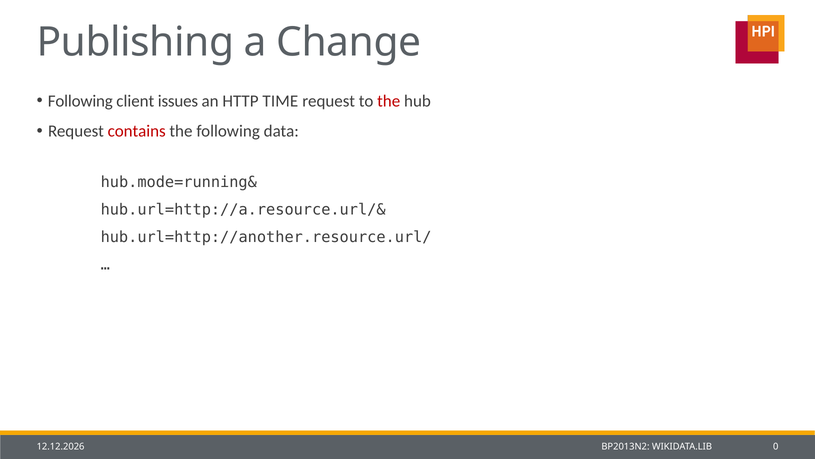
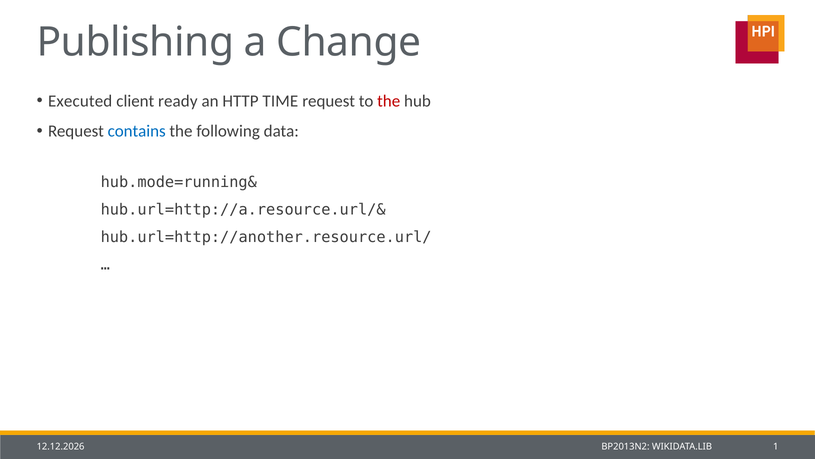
Following at (80, 101): Following -> Executed
issues: issues -> ready
contains colour: red -> blue
0: 0 -> 1
